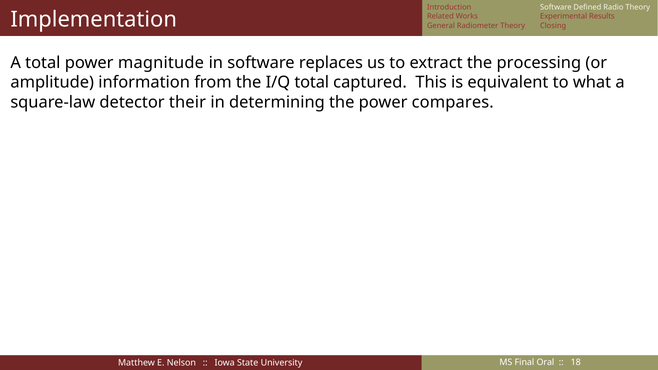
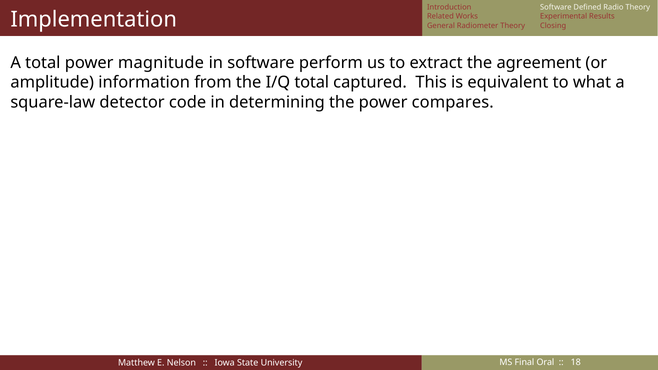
replaces: replaces -> perform
processing: processing -> agreement
their: their -> code
